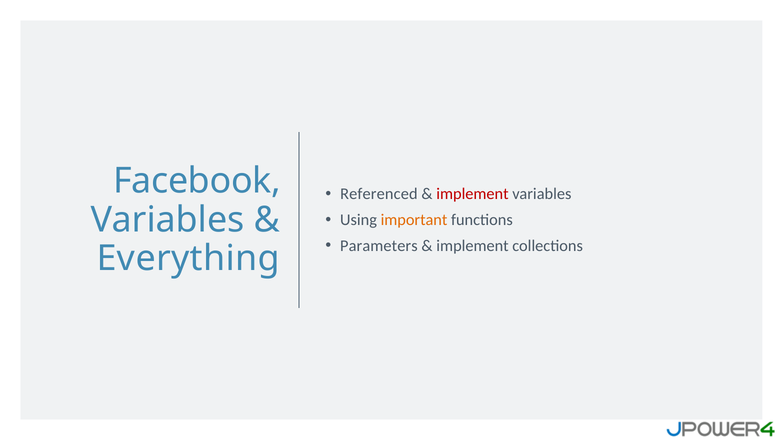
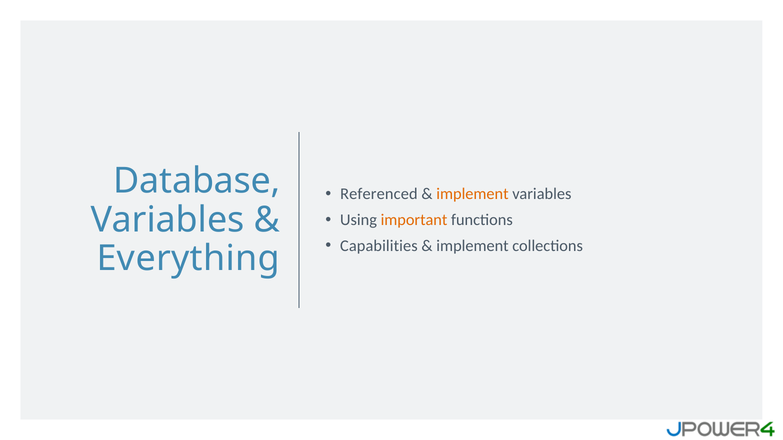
Facebook: Facebook -> Database
implement at (472, 194) colour: red -> orange
Parameters: Parameters -> Capabilities
